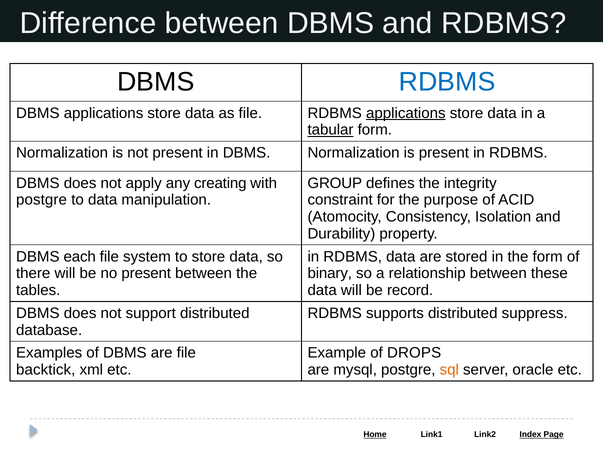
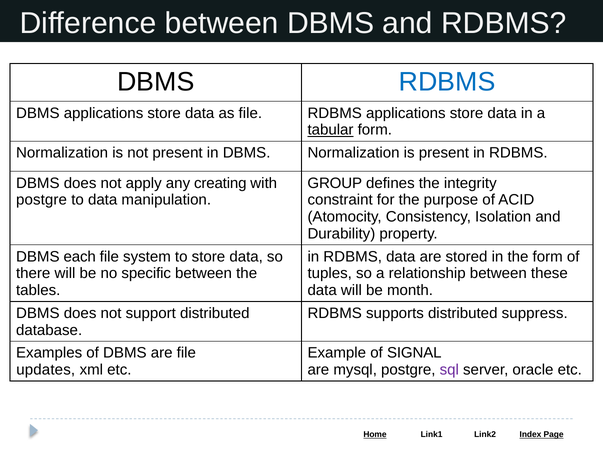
applications at (406, 113) underline: present -> none
no present: present -> specific
binary: binary -> tuples
record: record -> month
DROPS: DROPS -> SIGNAL
backtick: backtick -> updates
sql colour: orange -> purple
